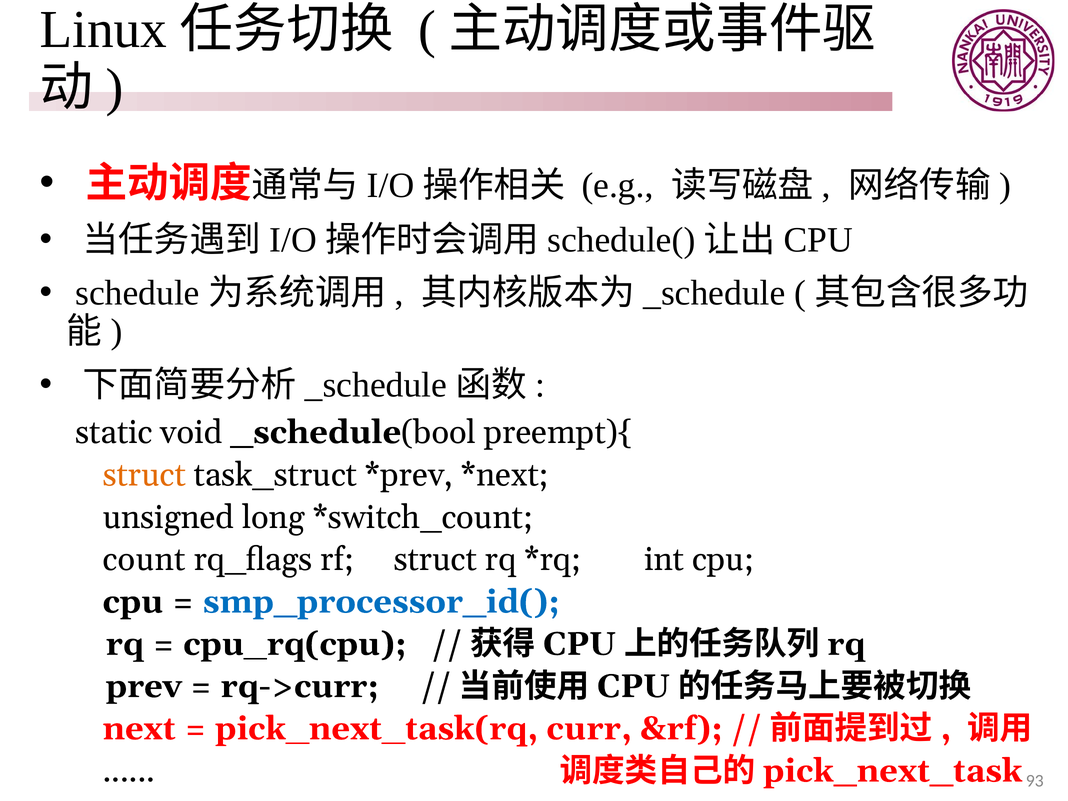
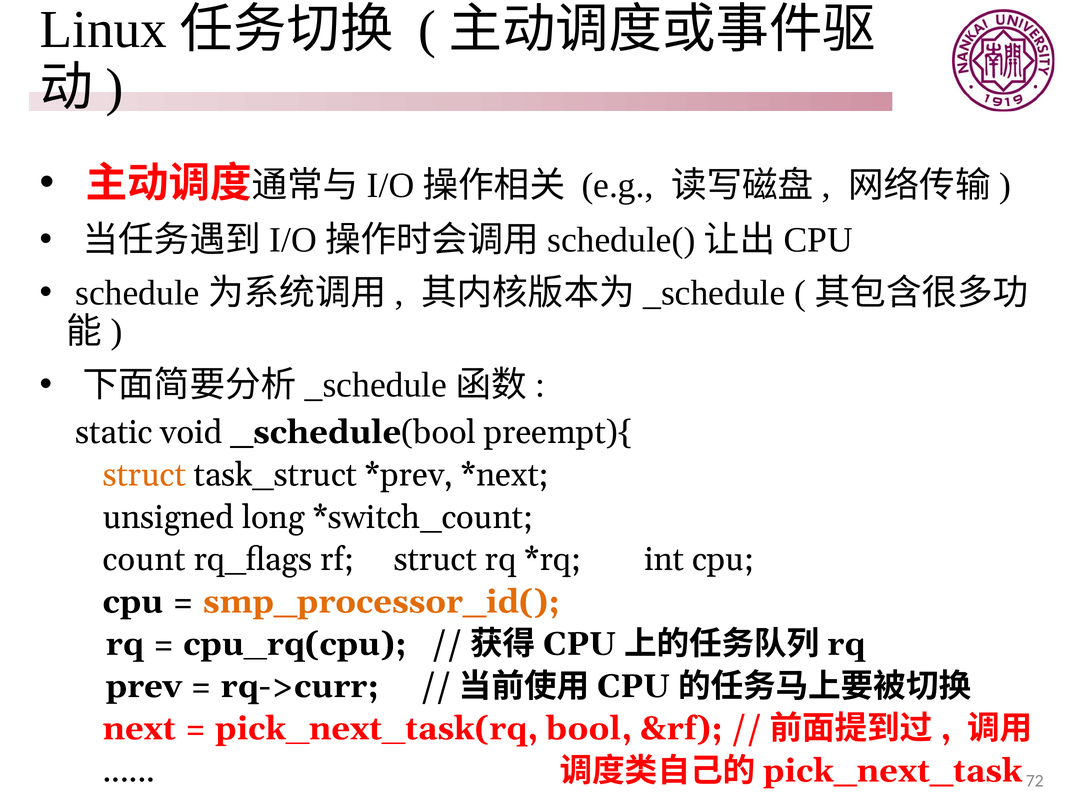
smp_processor_id( colour: blue -> orange
curr: curr -> bool
93: 93 -> 72
